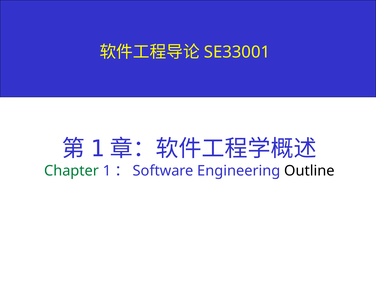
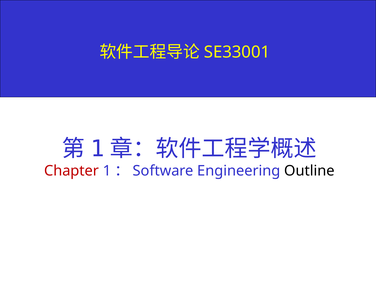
Chapter colour: green -> red
